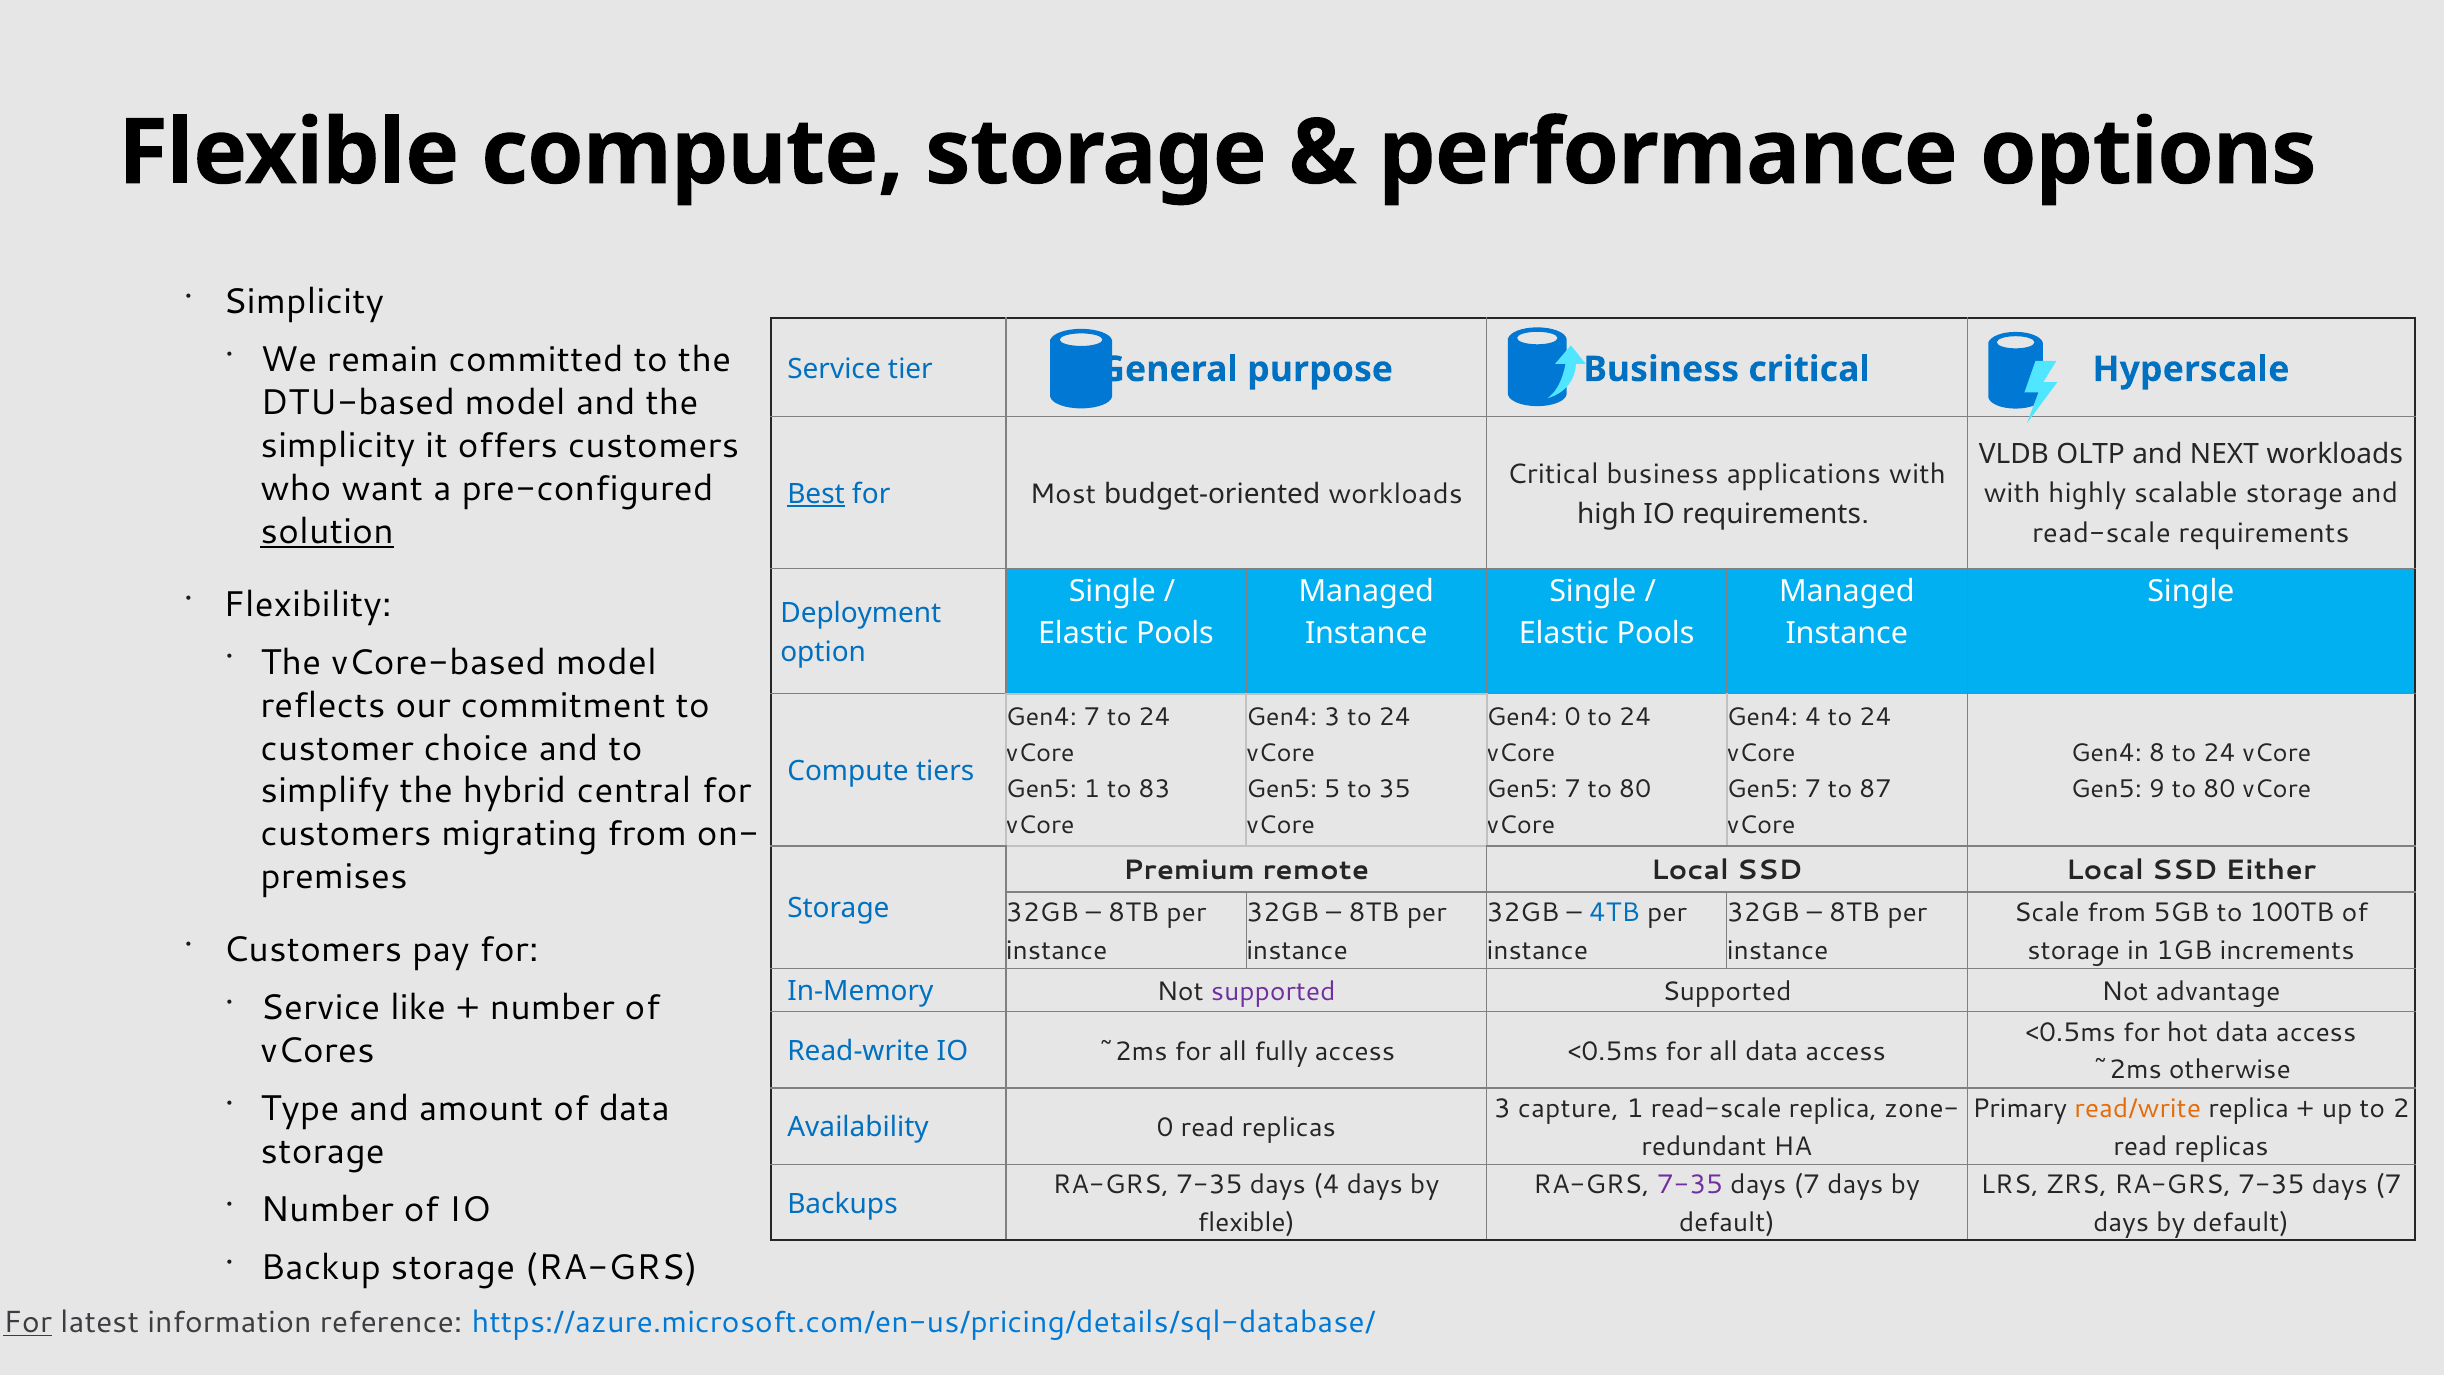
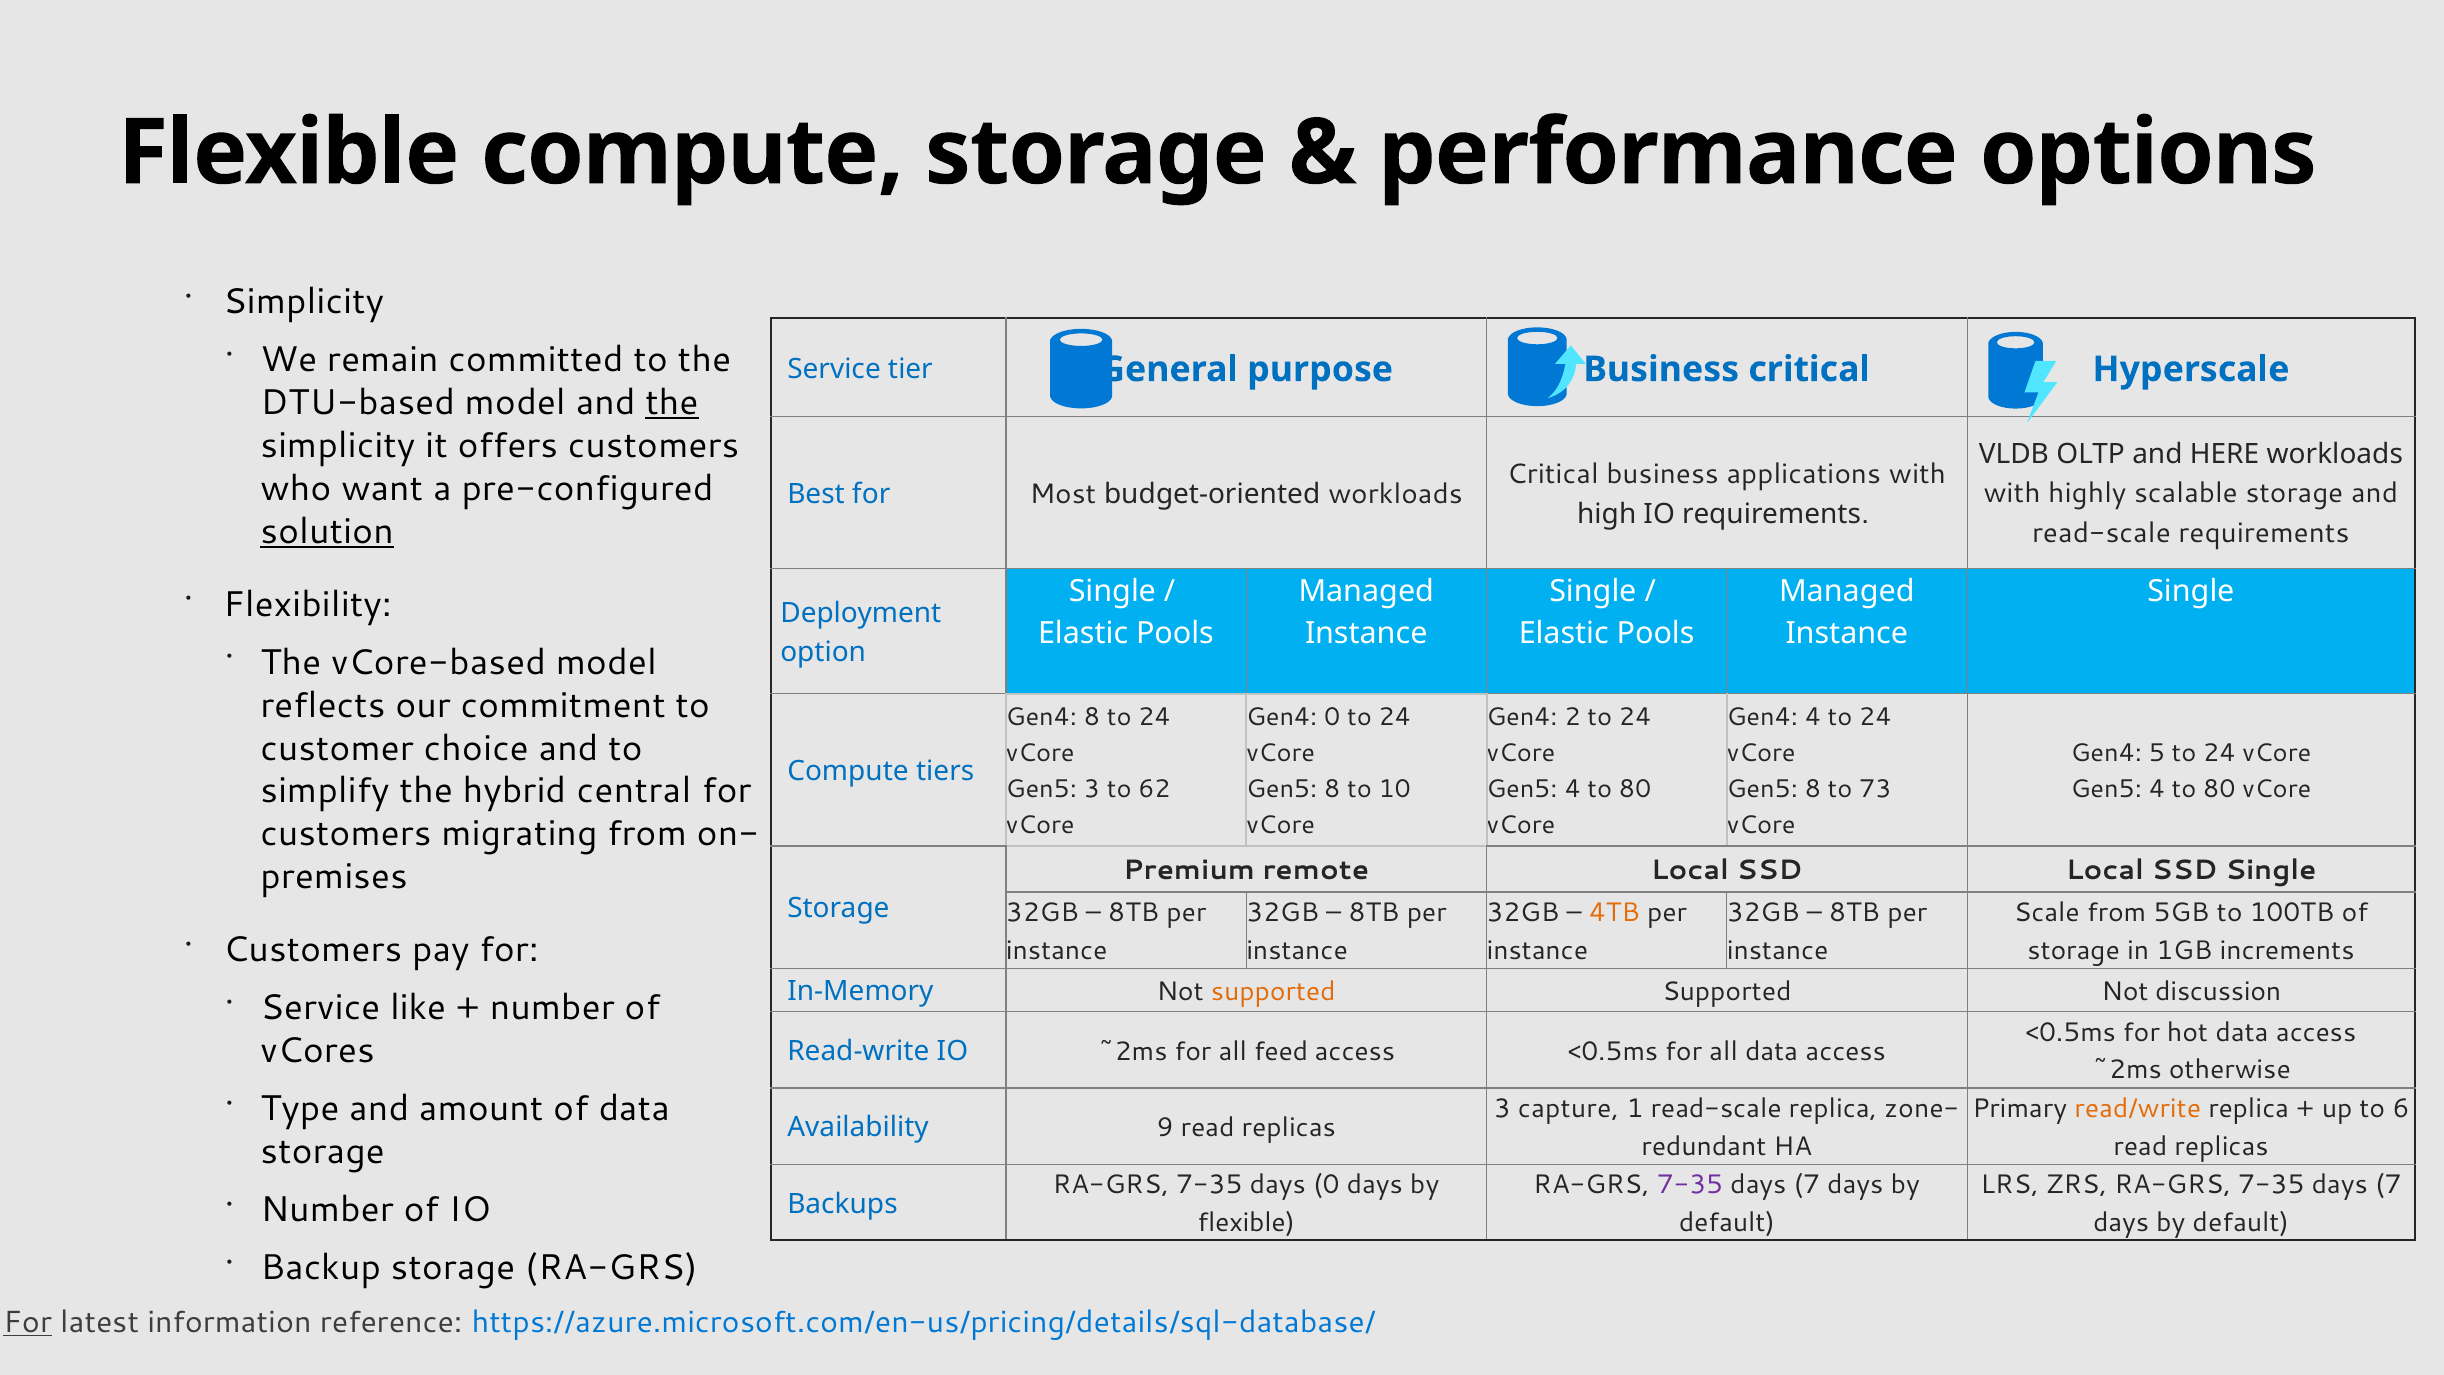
the at (672, 403) underline: none -> present
NEXT: NEXT -> HERE
Best underline: present -> none
Gen4 7: 7 -> 8
Gen4 3: 3 -> 0
Gen4 0: 0 -> 2
8: 8 -> 5
Gen5 1: 1 -> 3
83: 83 -> 62
5 at (1332, 789): 5 -> 8
35: 35 -> 10
7 at (1573, 789): 7 -> 4
7 at (1813, 789): 7 -> 8
87: 87 -> 73
9 at (2157, 789): 9 -> 4
SSD Either: Either -> Single
4TB colour: blue -> orange
supported at (1273, 991) colour: purple -> orange
advantage: advantage -> discussion
fully: fully -> feed
2: 2 -> 6
Availability 0: 0 -> 9
days 4: 4 -> 0
